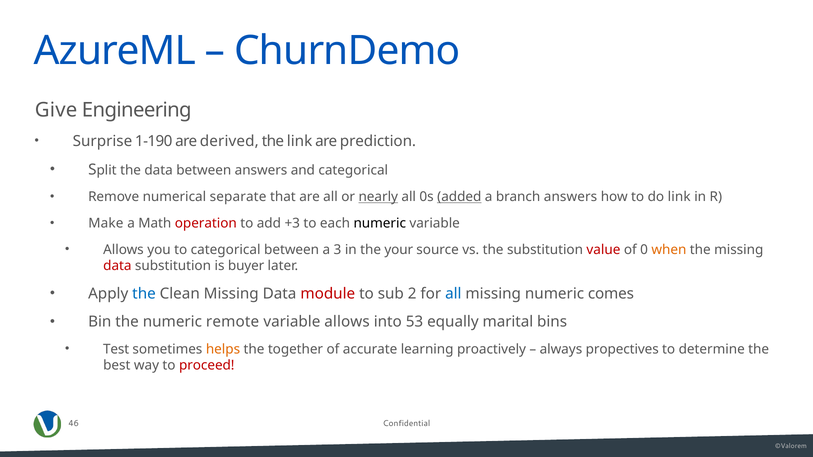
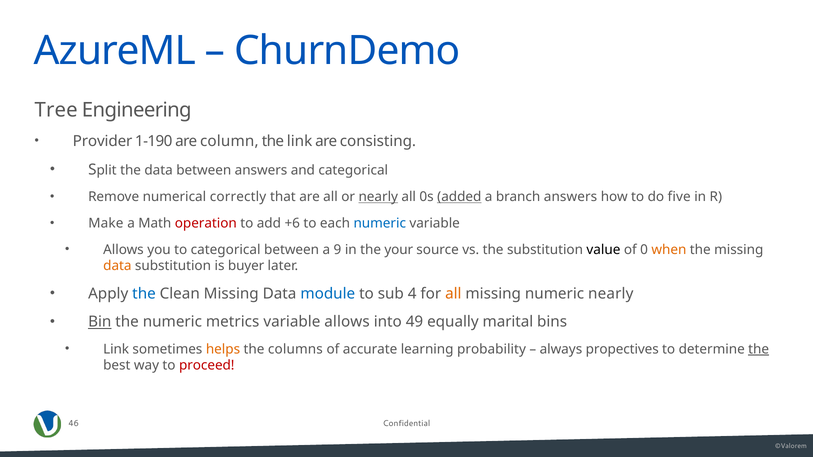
Give: Give -> Tree
Surprise: Surprise -> Provider
derived: derived -> column
prediction: prediction -> consisting
separate: separate -> correctly
do link: link -> five
+3: +3 -> +6
numeric at (380, 223) colour: black -> blue
3: 3 -> 9
value colour: red -> black
data at (117, 266) colour: red -> orange
module colour: red -> blue
2: 2 -> 4
all at (453, 294) colour: blue -> orange
numeric comes: comes -> nearly
Bin underline: none -> present
remote: remote -> metrics
53: 53 -> 49
Test at (116, 349): Test -> Link
together: together -> columns
proactively: proactively -> probability
the at (759, 349) underline: none -> present
